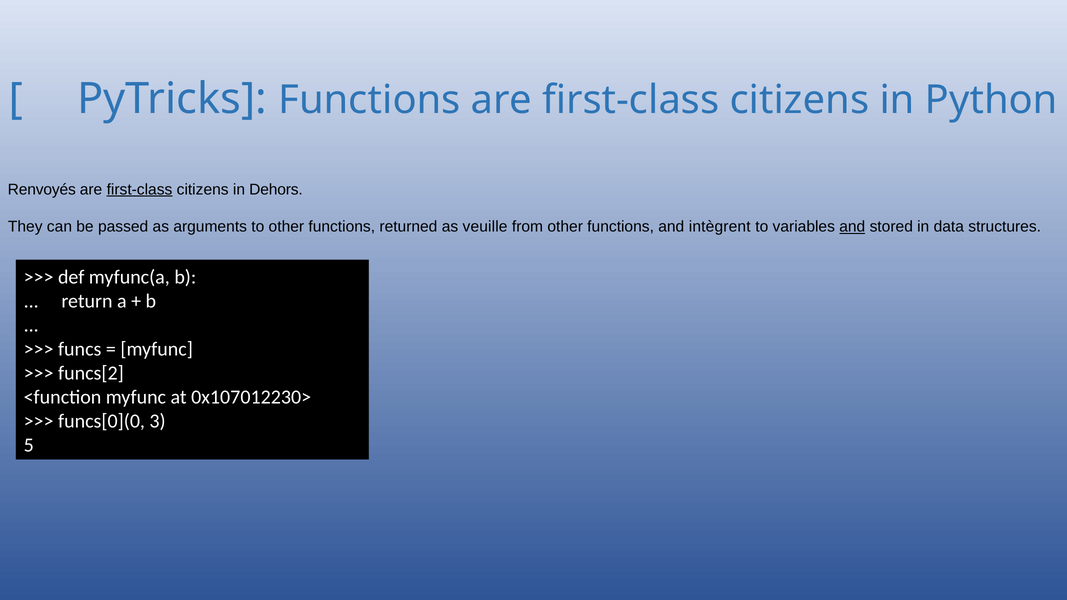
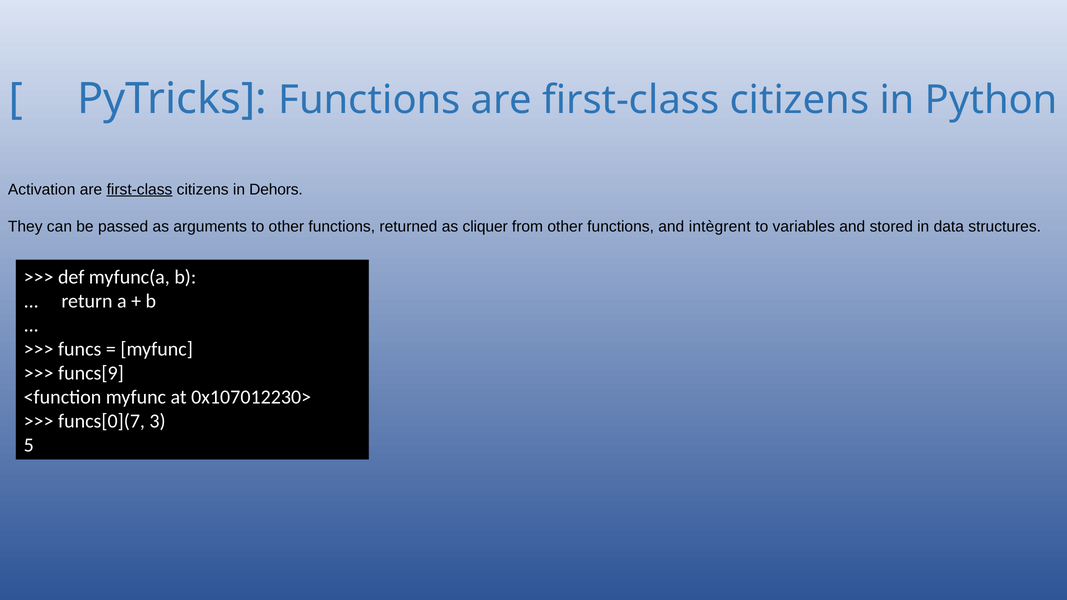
Renvoyés: Renvoyés -> Activation
veuille: veuille -> cliquer
and at (852, 227) underline: present -> none
funcs[2: funcs[2 -> funcs[9
funcs[0](0: funcs[0](0 -> funcs[0](7
